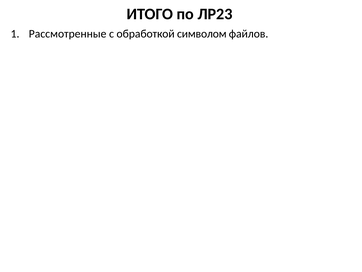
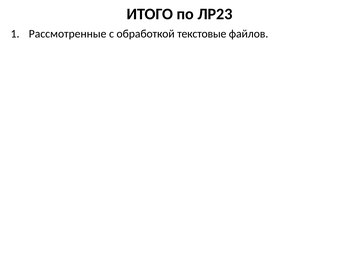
символом: символом -> текстовые
